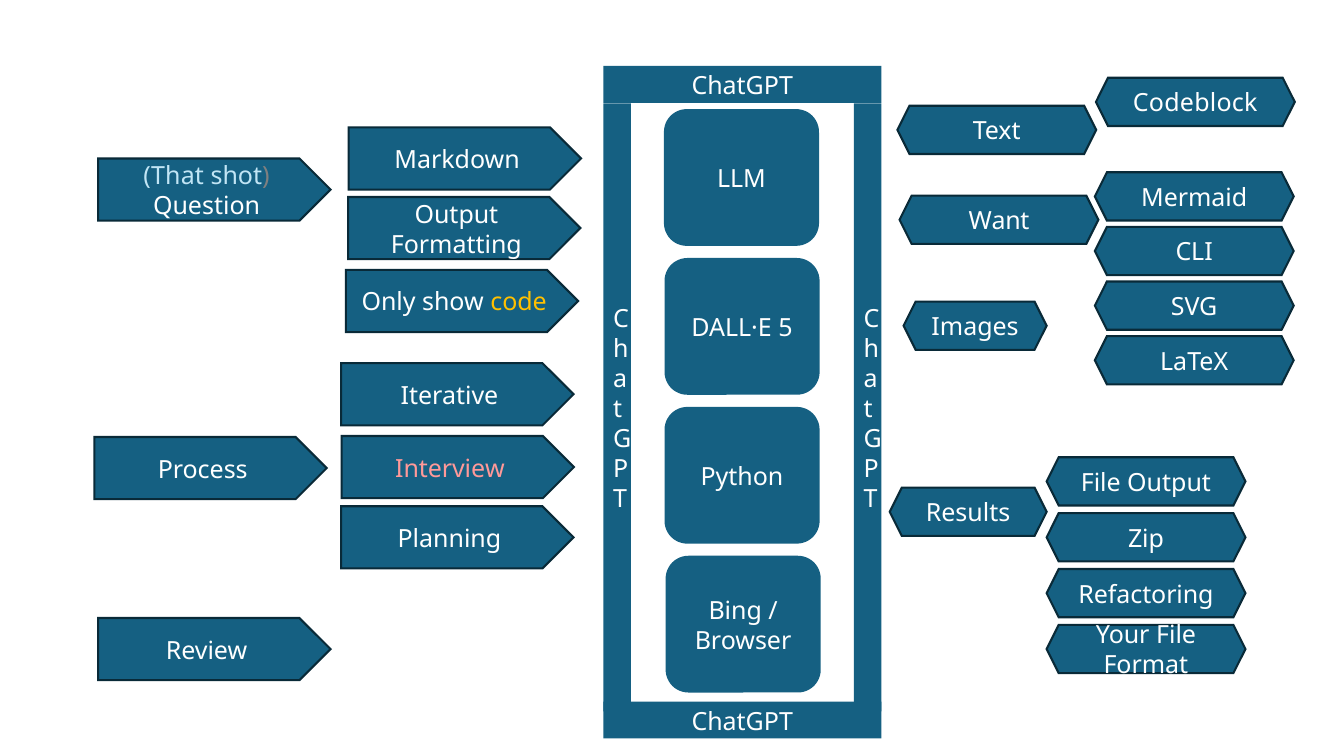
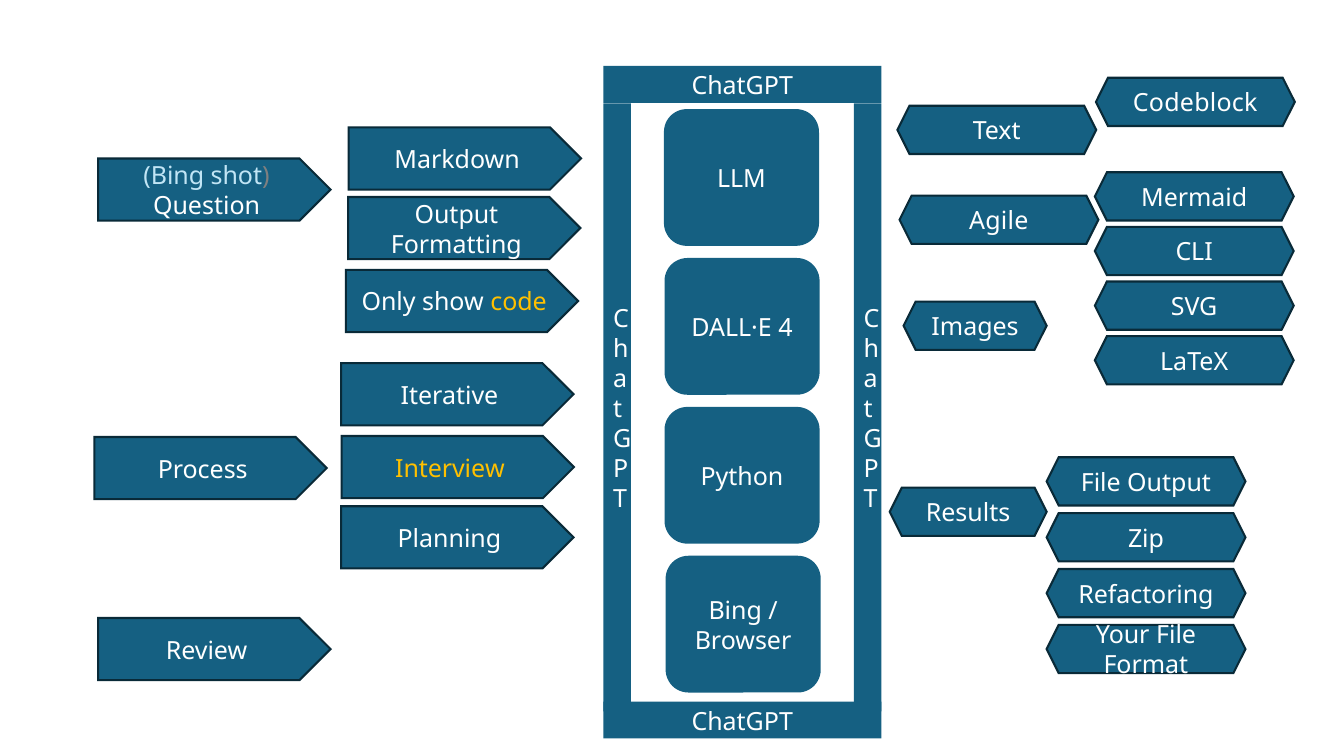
That at (174, 176): That -> Bing
Want: Want -> Agile
5: 5 -> 4
Interview colour: pink -> yellow
